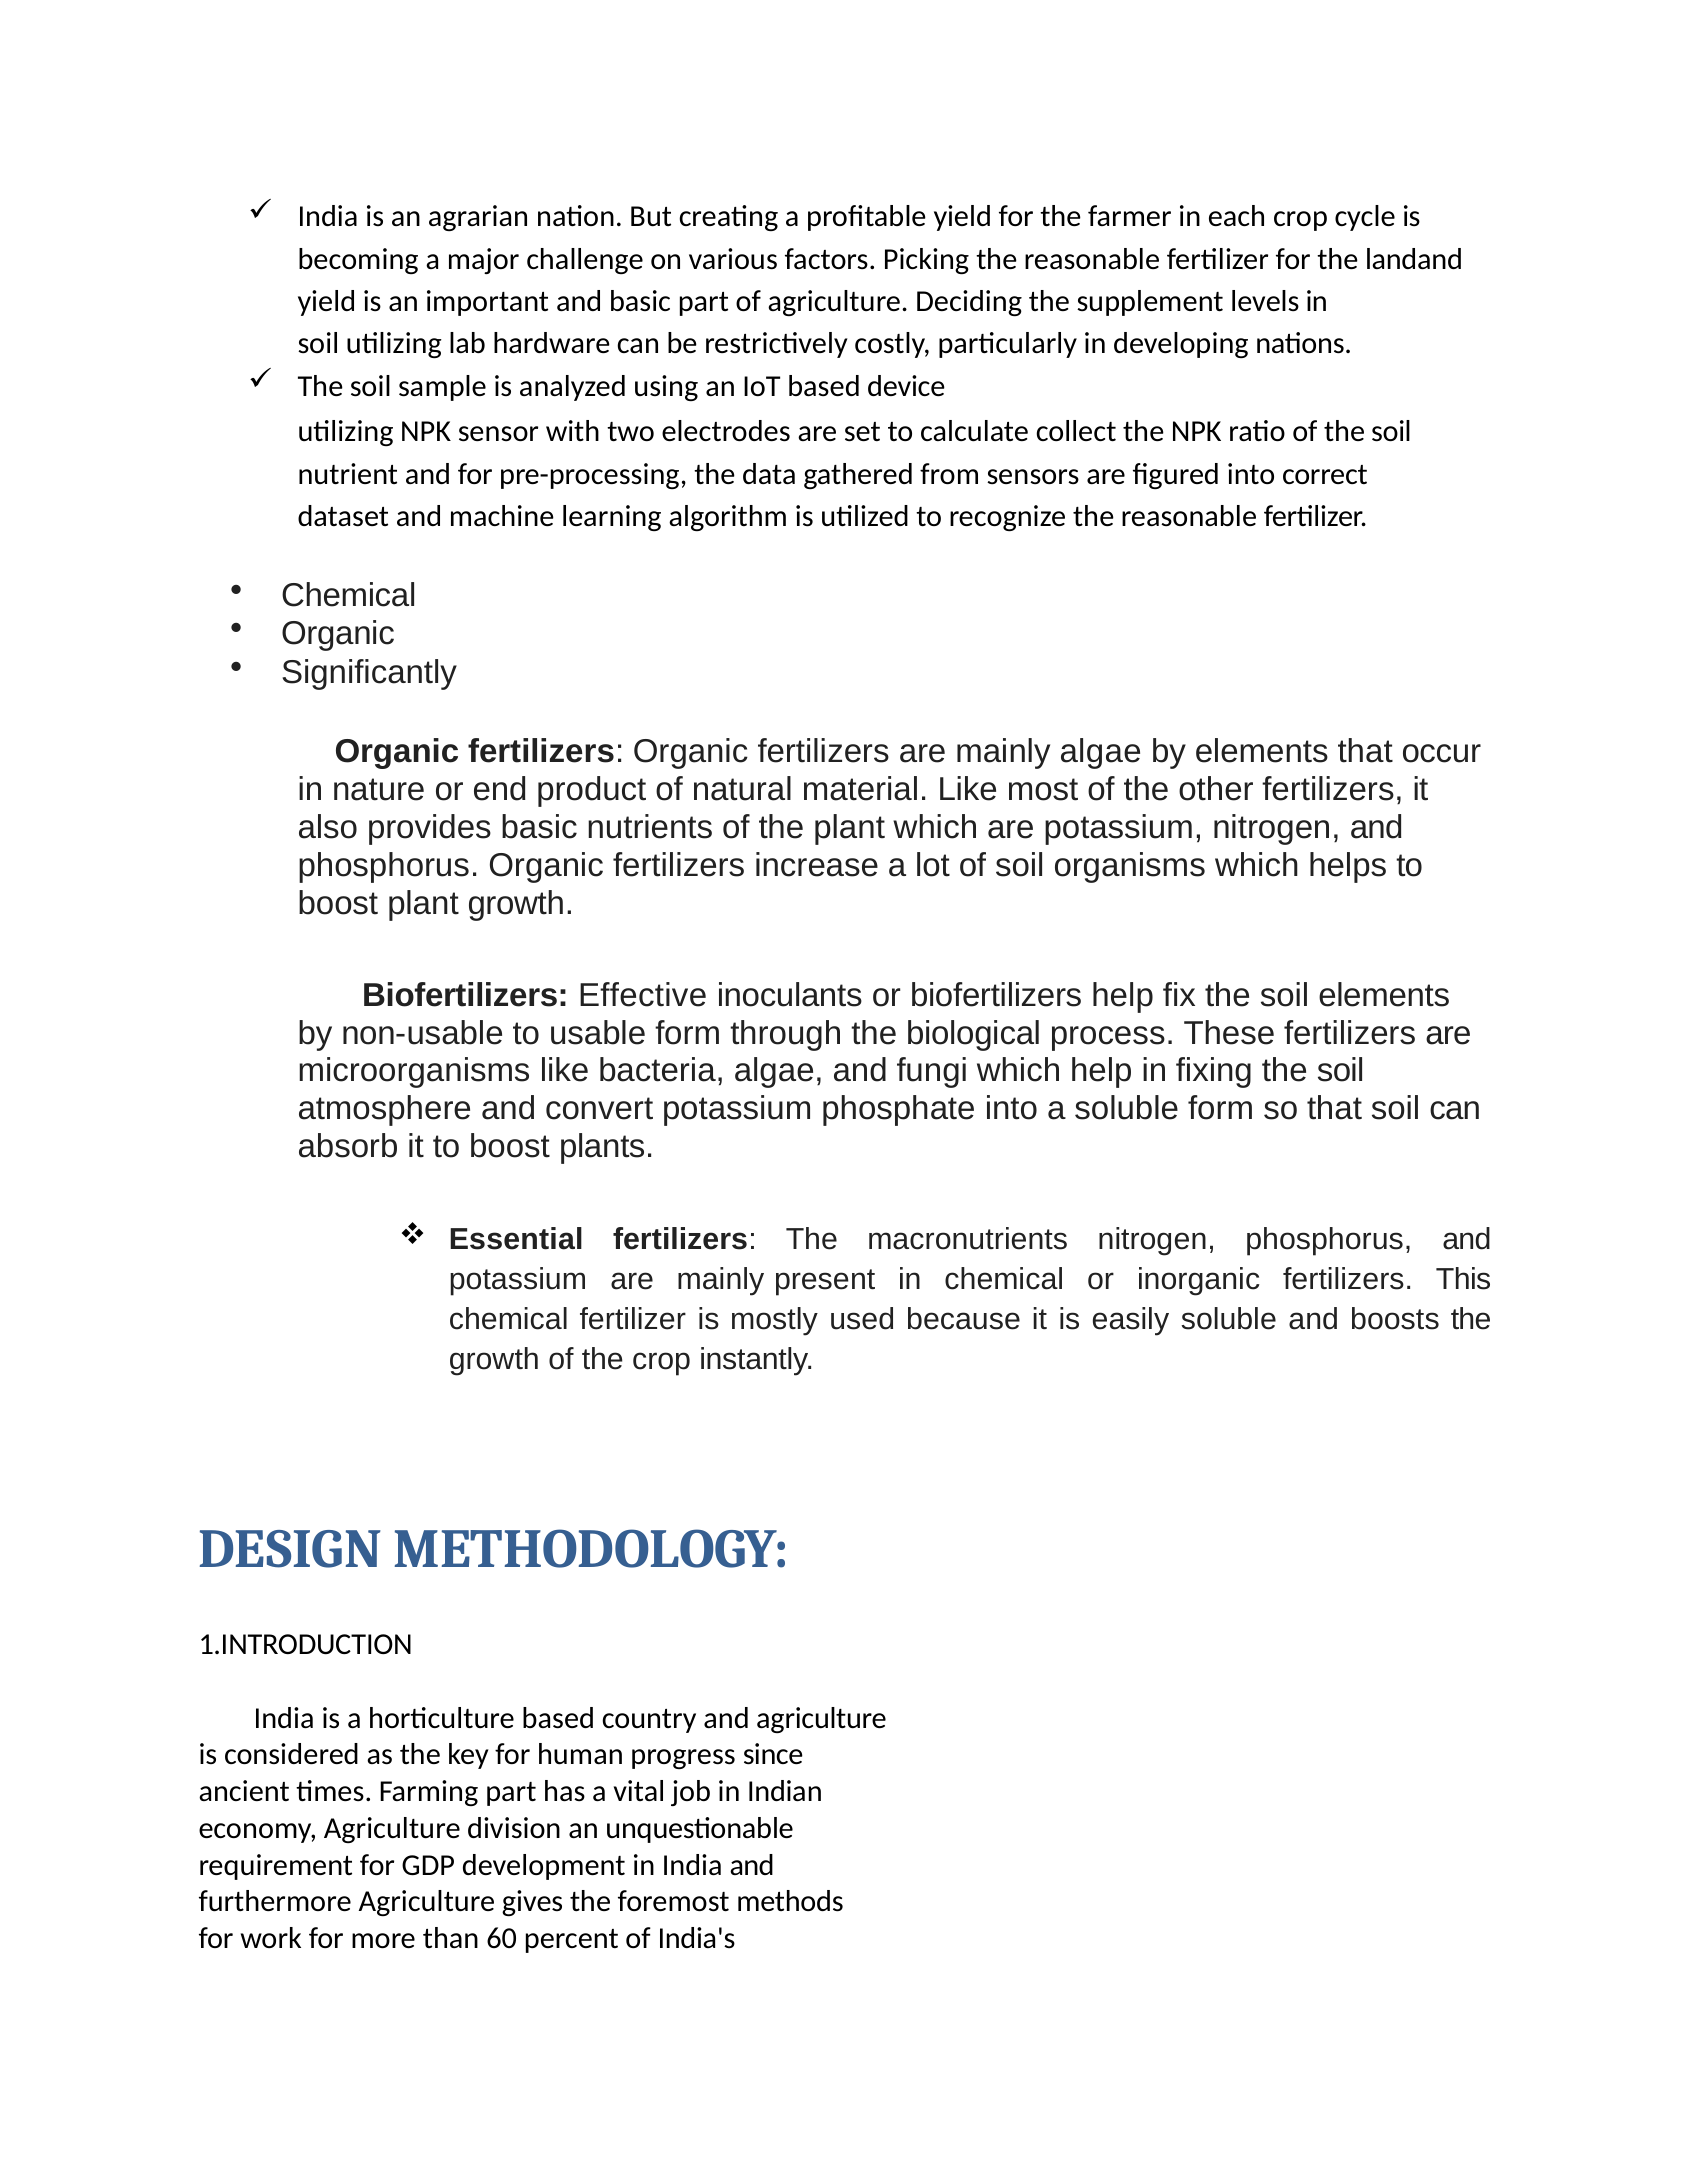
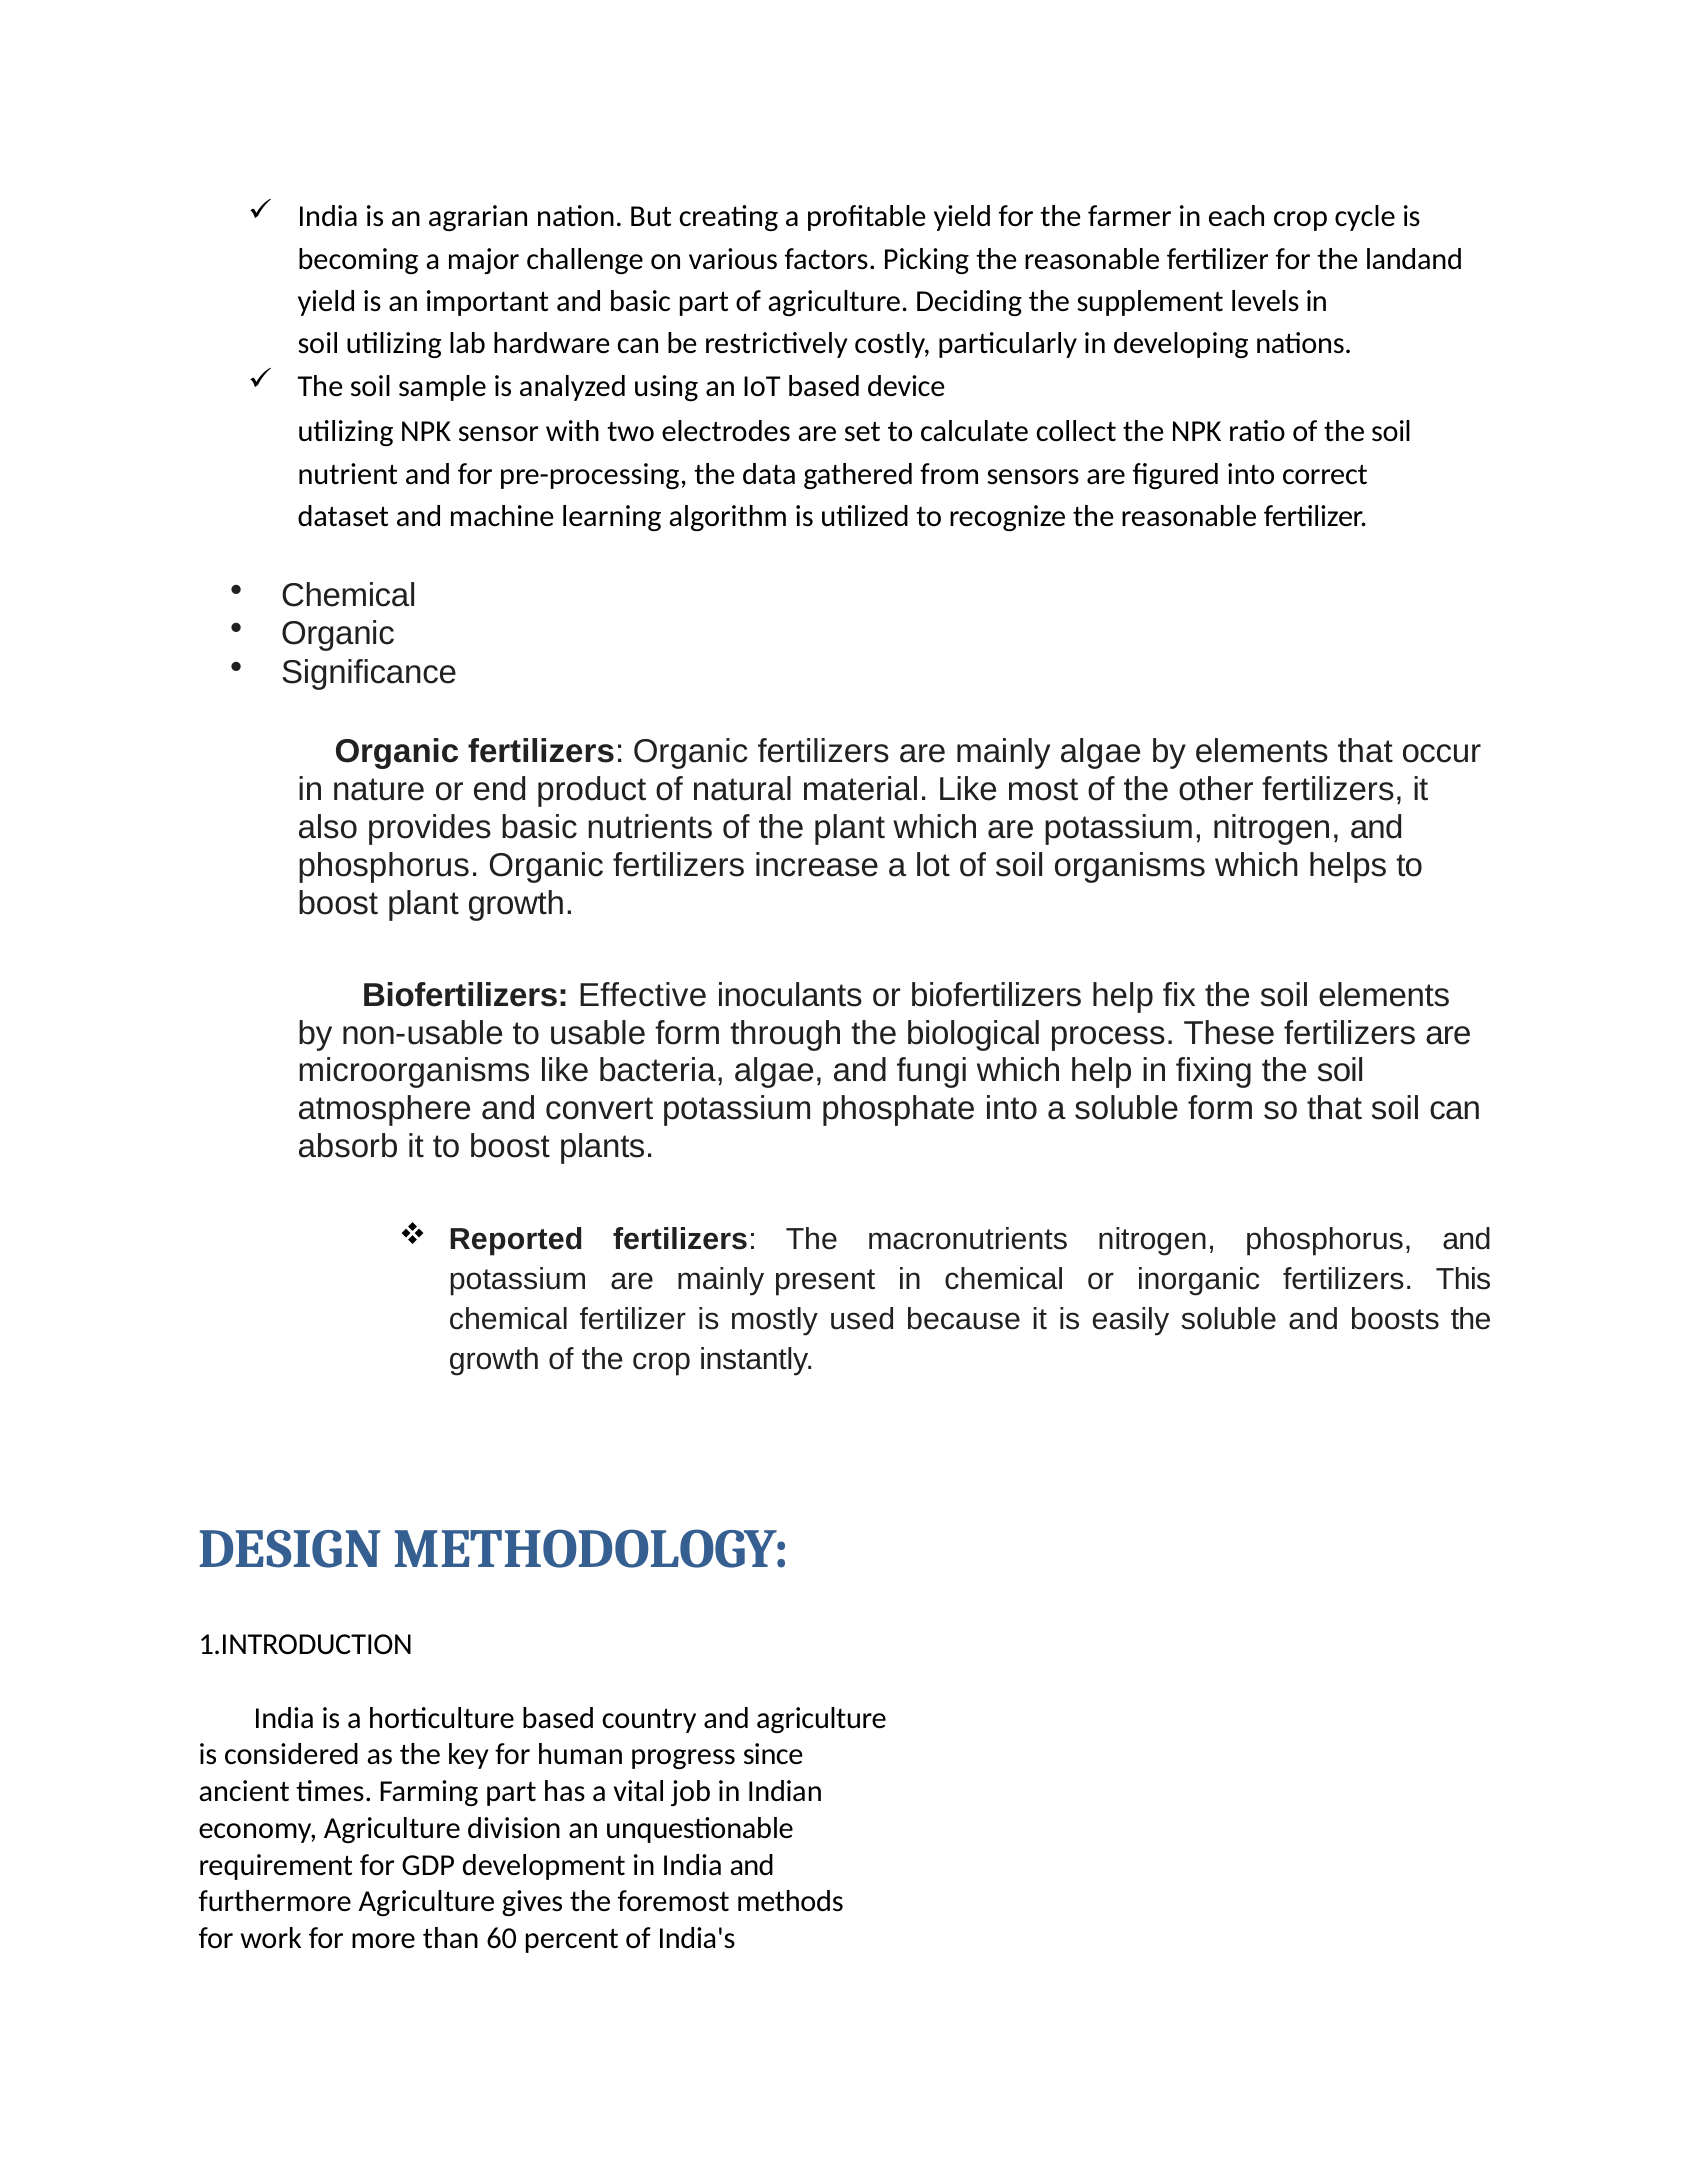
Significantly: Significantly -> Significance
Essential: Essential -> Reported
